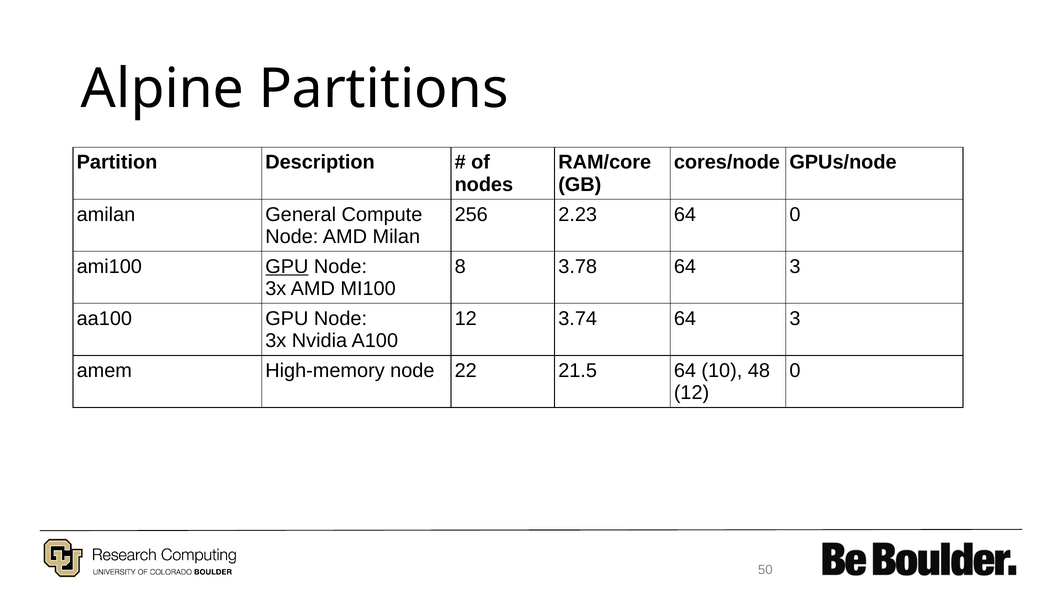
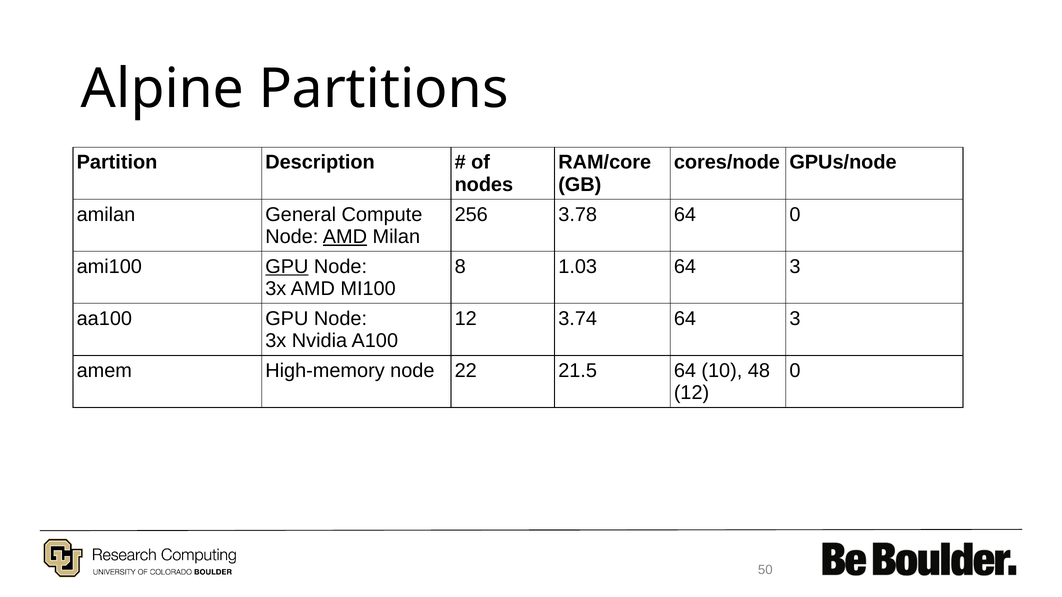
2.23: 2.23 -> 3.78
AMD at (345, 237) underline: none -> present
3.78: 3.78 -> 1.03
